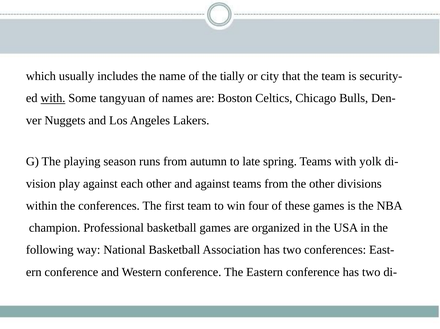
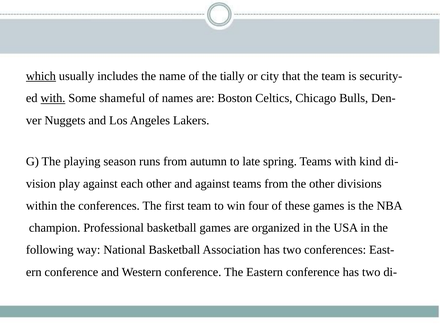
which underline: none -> present
tangyuan: tangyuan -> shameful
yolk: yolk -> kind
